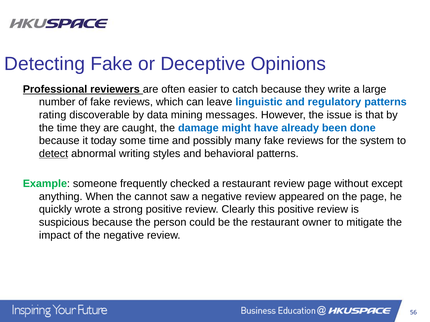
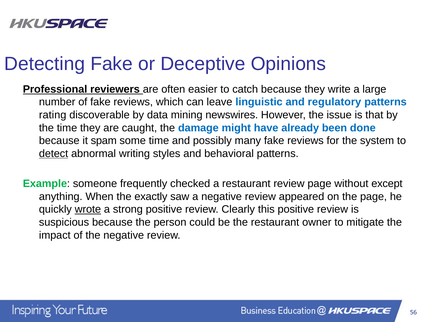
messages: messages -> newswires
today: today -> spam
cannot: cannot -> exactly
wrote underline: none -> present
